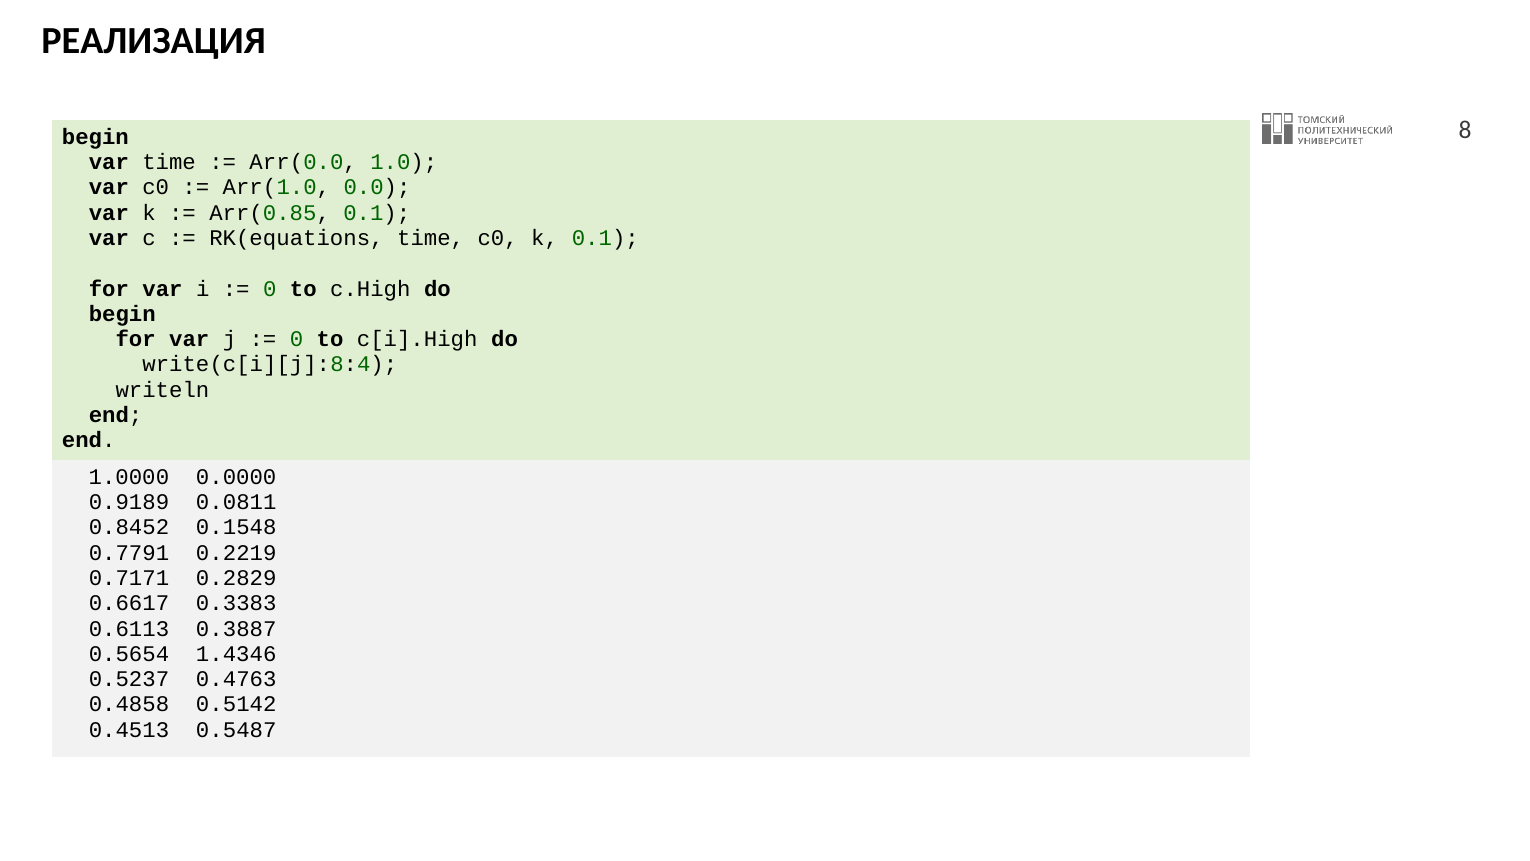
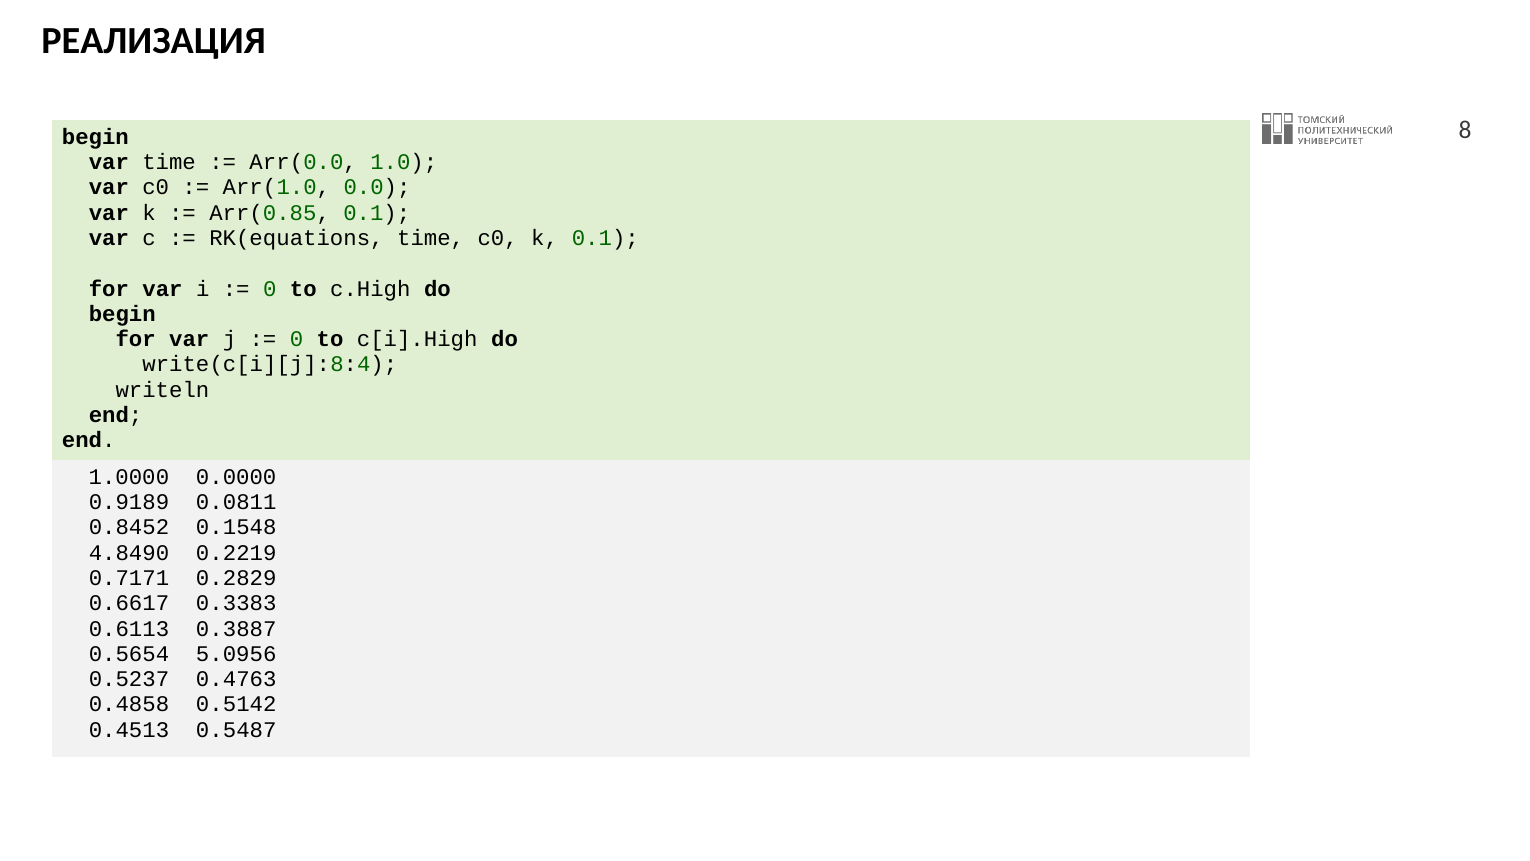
0.7791: 0.7791 -> 4.8490
1.4346: 1.4346 -> 5.0956
